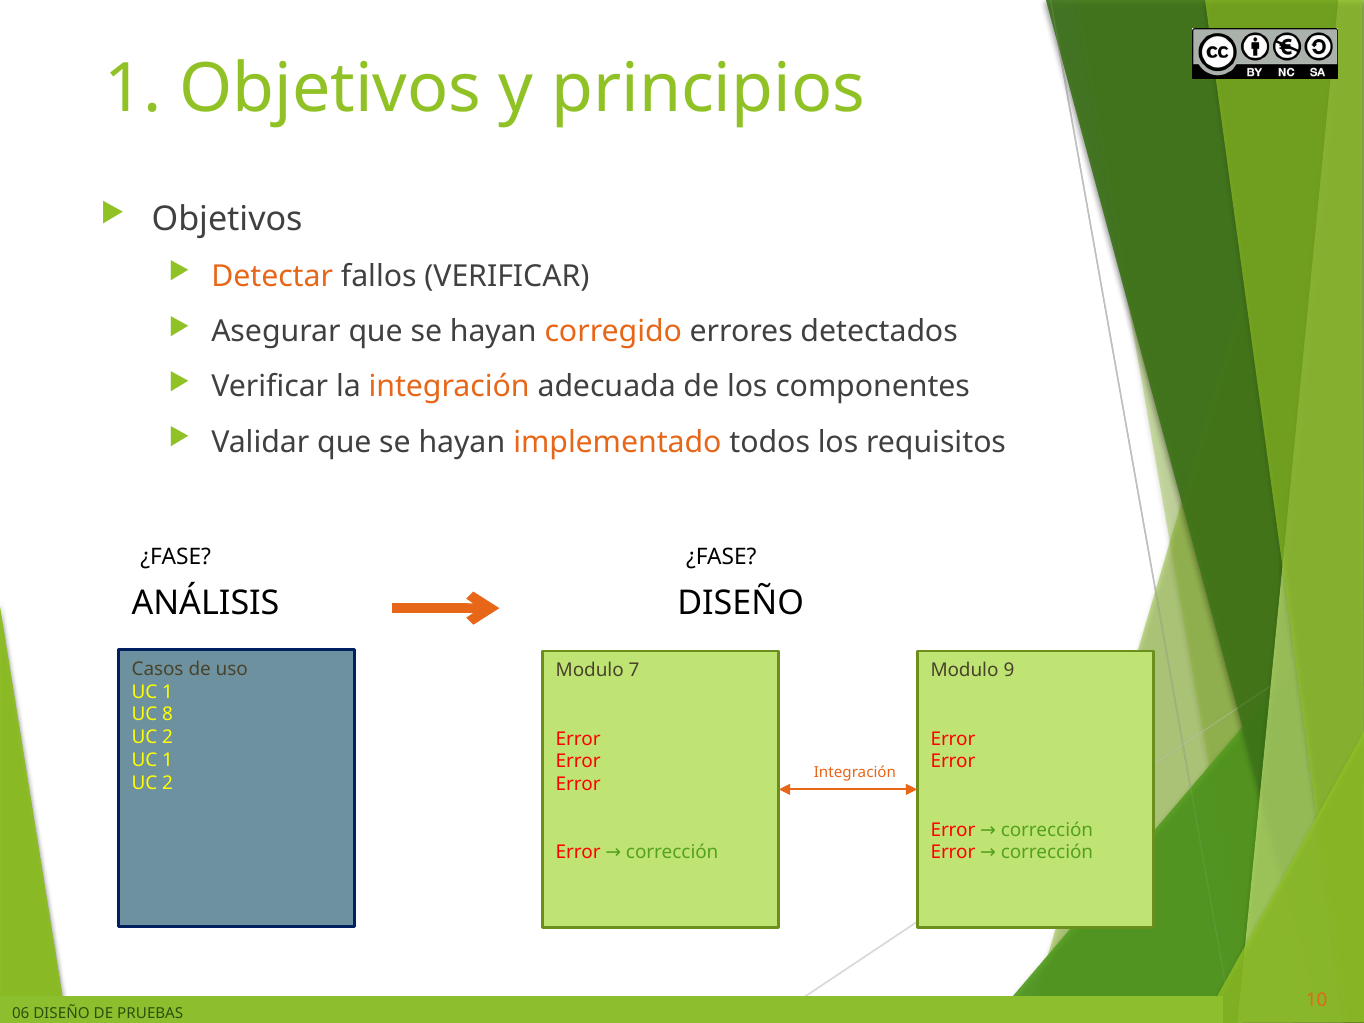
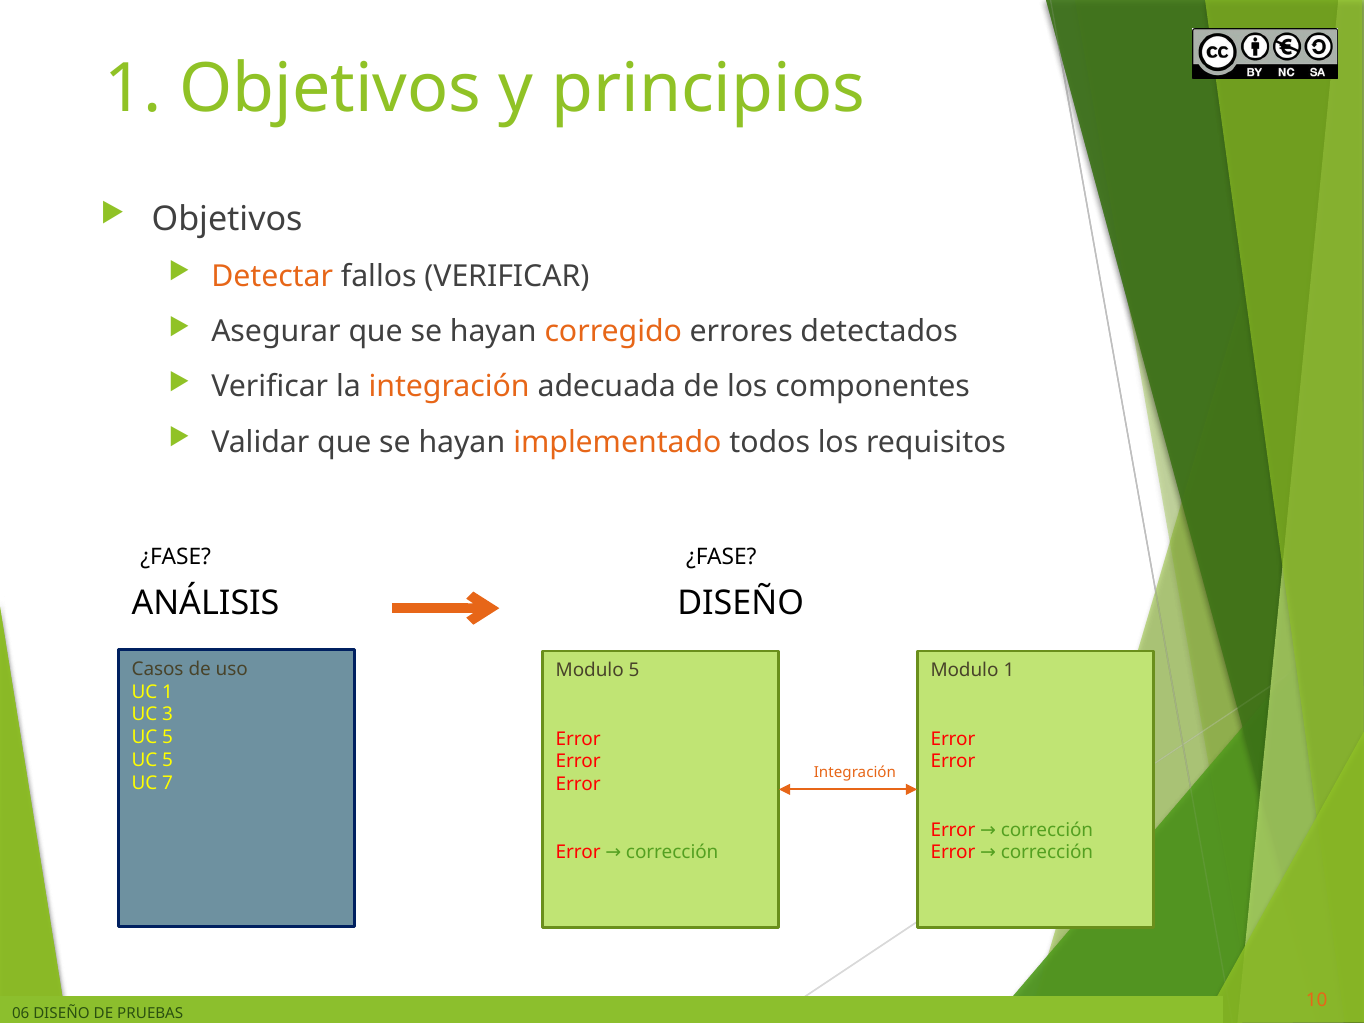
Modulo 7: 7 -> 5
Modulo 9: 9 -> 1
8: 8 -> 3
2 at (168, 737): 2 -> 5
1 at (168, 760): 1 -> 5
2 at (168, 783): 2 -> 7
